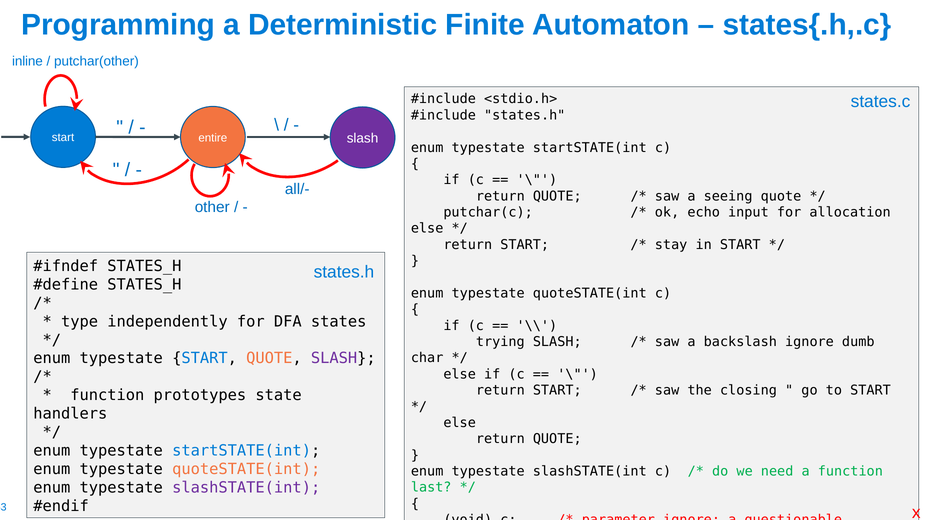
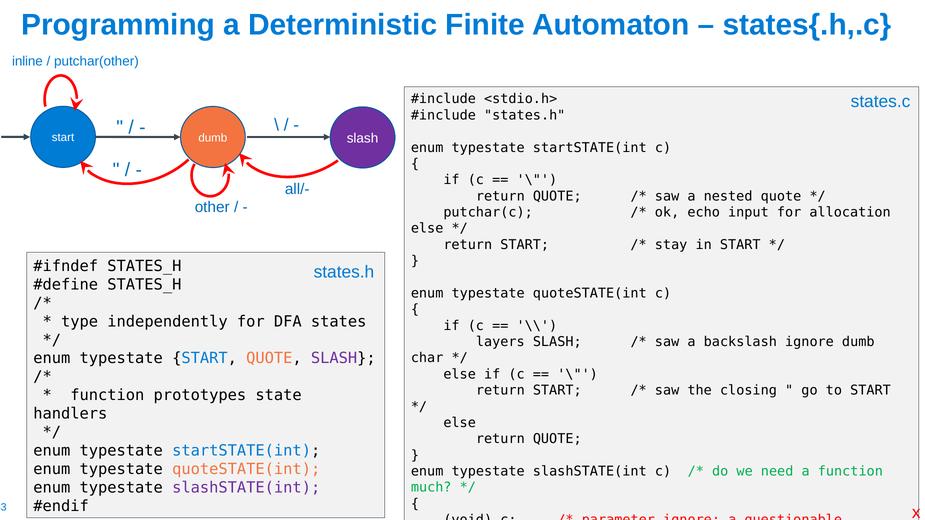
start entire: entire -> dumb
seeing: seeing -> nested
trying: trying -> layers
last: last -> much
